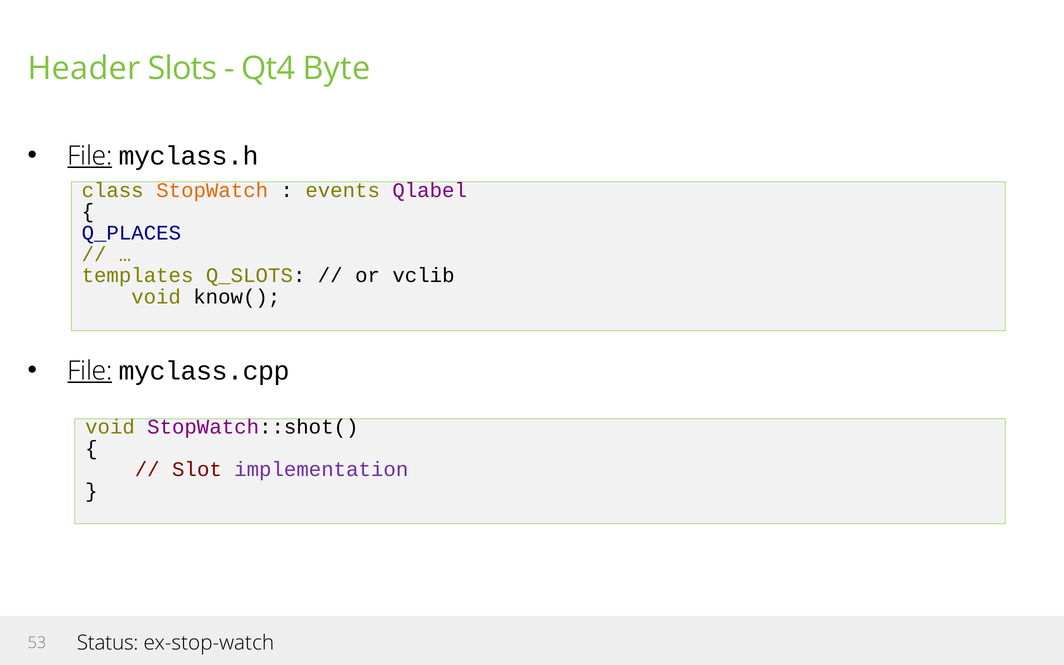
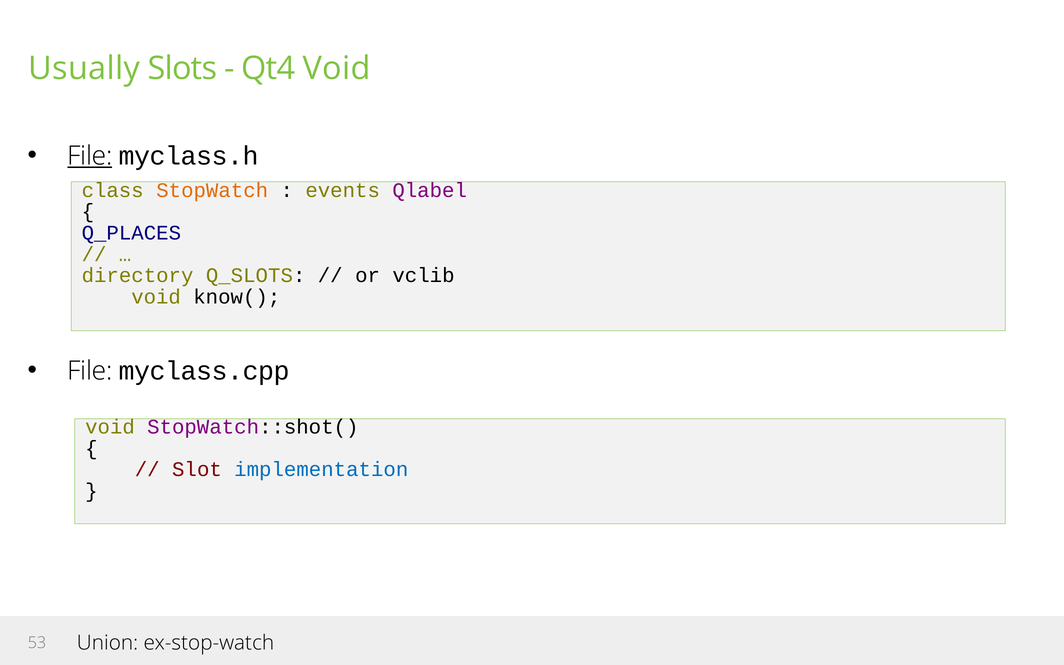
Header: Header -> Usually
Qt4 Byte: Byte -> Void
templates: templates -> directory
File at (90, 371) underline: present -> none
implementation colour: purple -> blue
Status: Status -> Union
